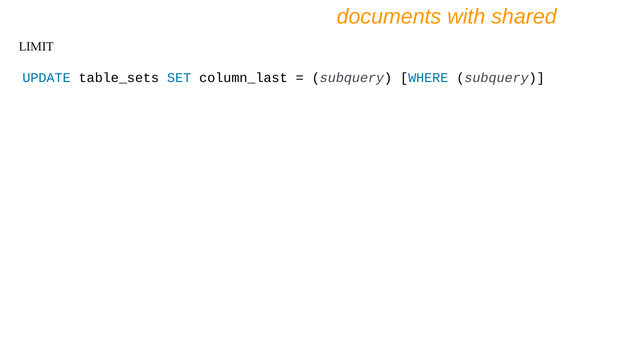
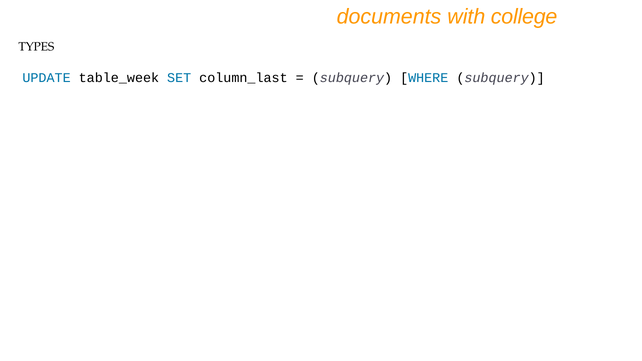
shared: shared -> college
LIMIT: LIMIT -> TYPES
table_sets: table_sets -> table_week
